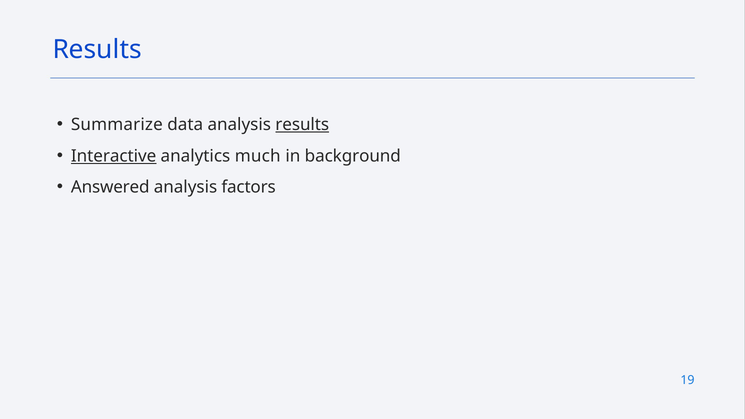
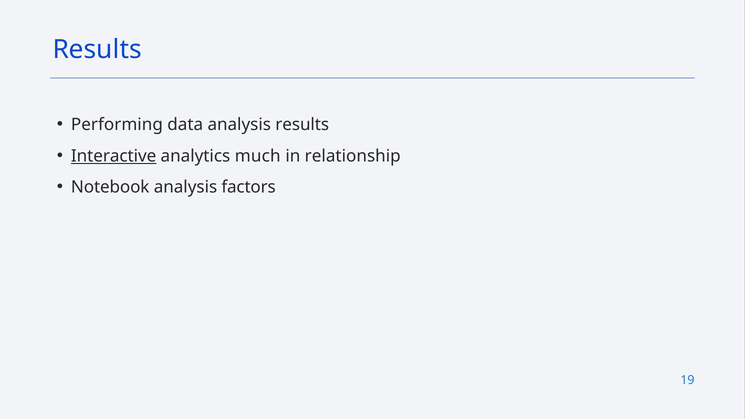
Summarize: Summarize -> Performing
results at (302, 125) underline: present -> none
background: background -> relationship
Answered: Answered -> Notebook
